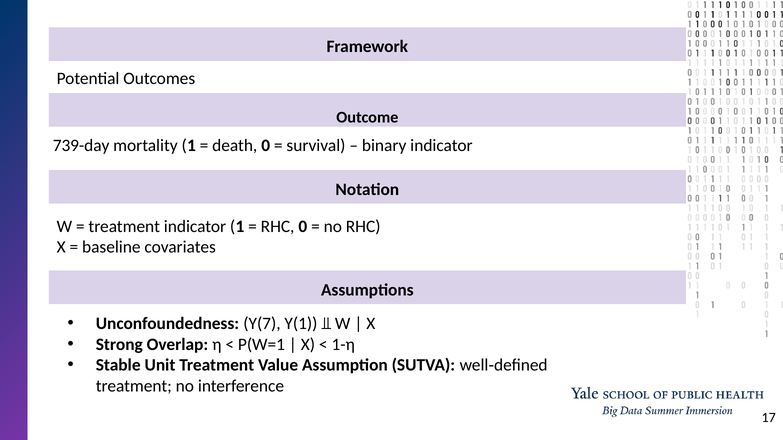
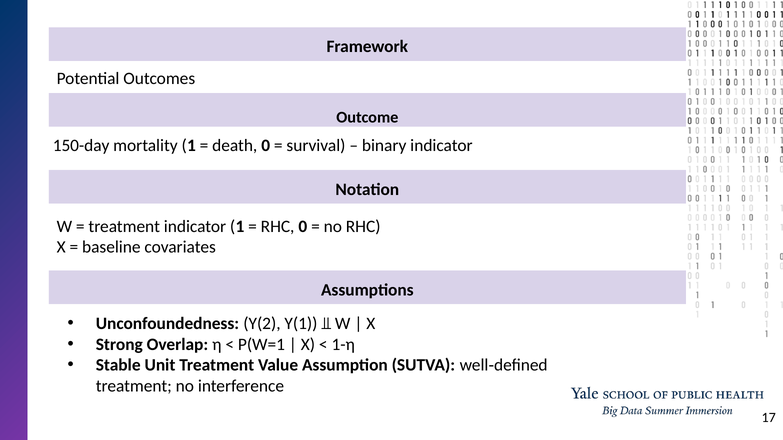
739-day: 739-day -> 150-day
Y(7: Y(7 -> Y(2
